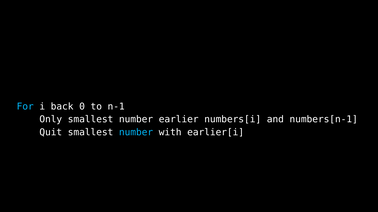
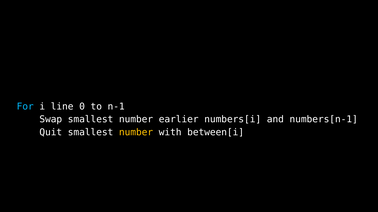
back: back -> line
Only: Only -> Swap
number at (136, 133) colour: light blue -> yellow
earlier[i: earlier[i -> between[i
